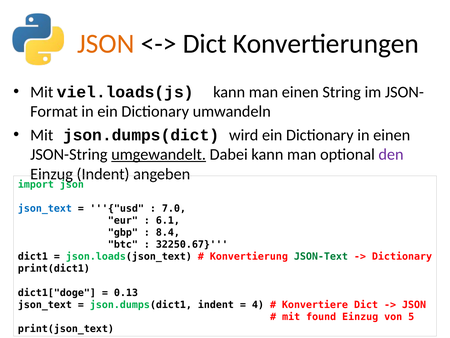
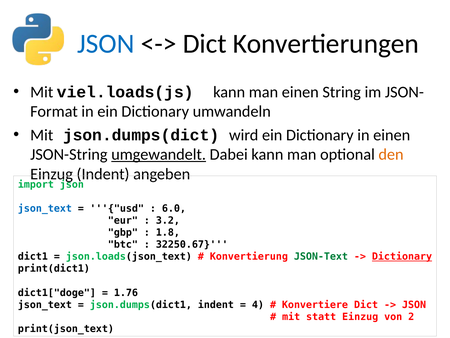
JSON at (106, 44) colour: orange -> blue
den colour: purple -> orange
7.0: 7.0 -> 6.0
6.1: 6.1 -> 3.2
8.4: 8.4 -> 1.8
Dictionary at (402, 256) underline: none -> present
0.13: 0.13 -> 1.76
found: found -> statt
5: 5 -> 2
